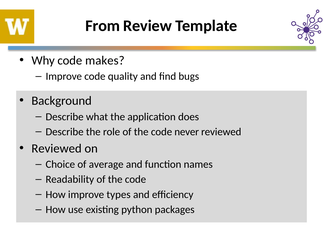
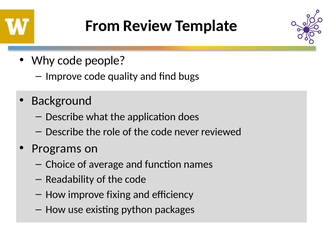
makes: makes -> people
Reviewed at (57, 149): Reviewed -> Programs
types: types -> fixing
